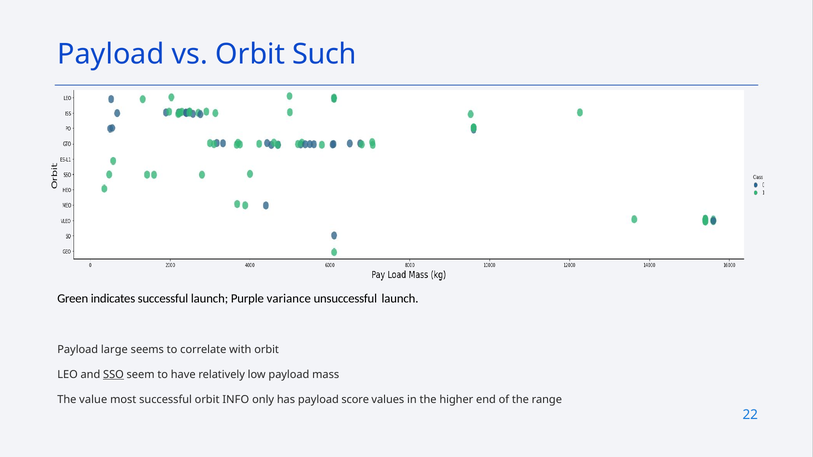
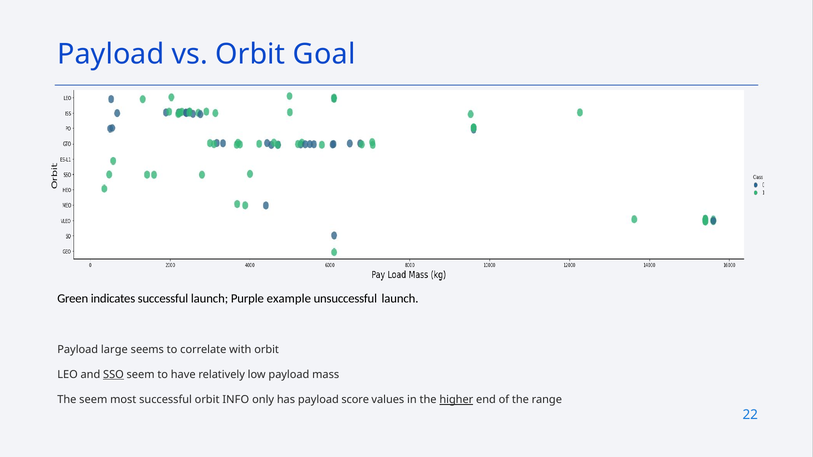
Such: Such -> Goal
variance: variance -> example
The value: value -> seem
higher underline: none -> present
